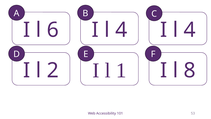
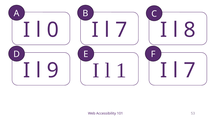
6: 6 -> 0
4 at (121, 30): 4 -> 7
4 at (190, 30): 4 -> 8
2: 2 -> 9
8 at (190, 70): 8 -> 7
